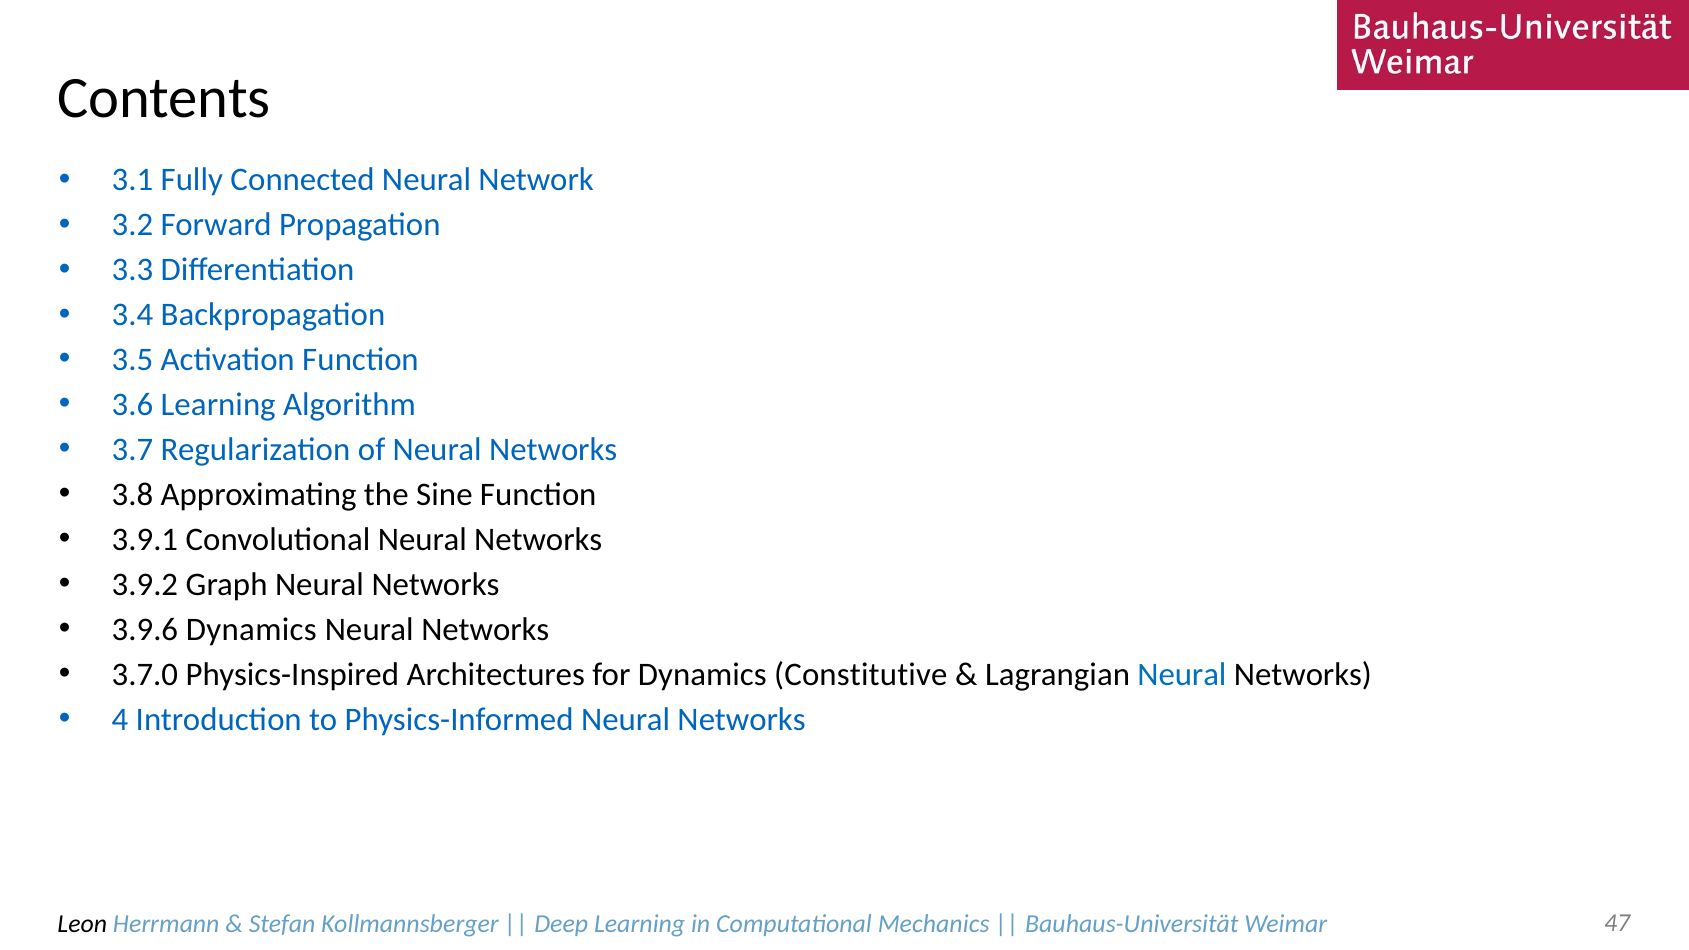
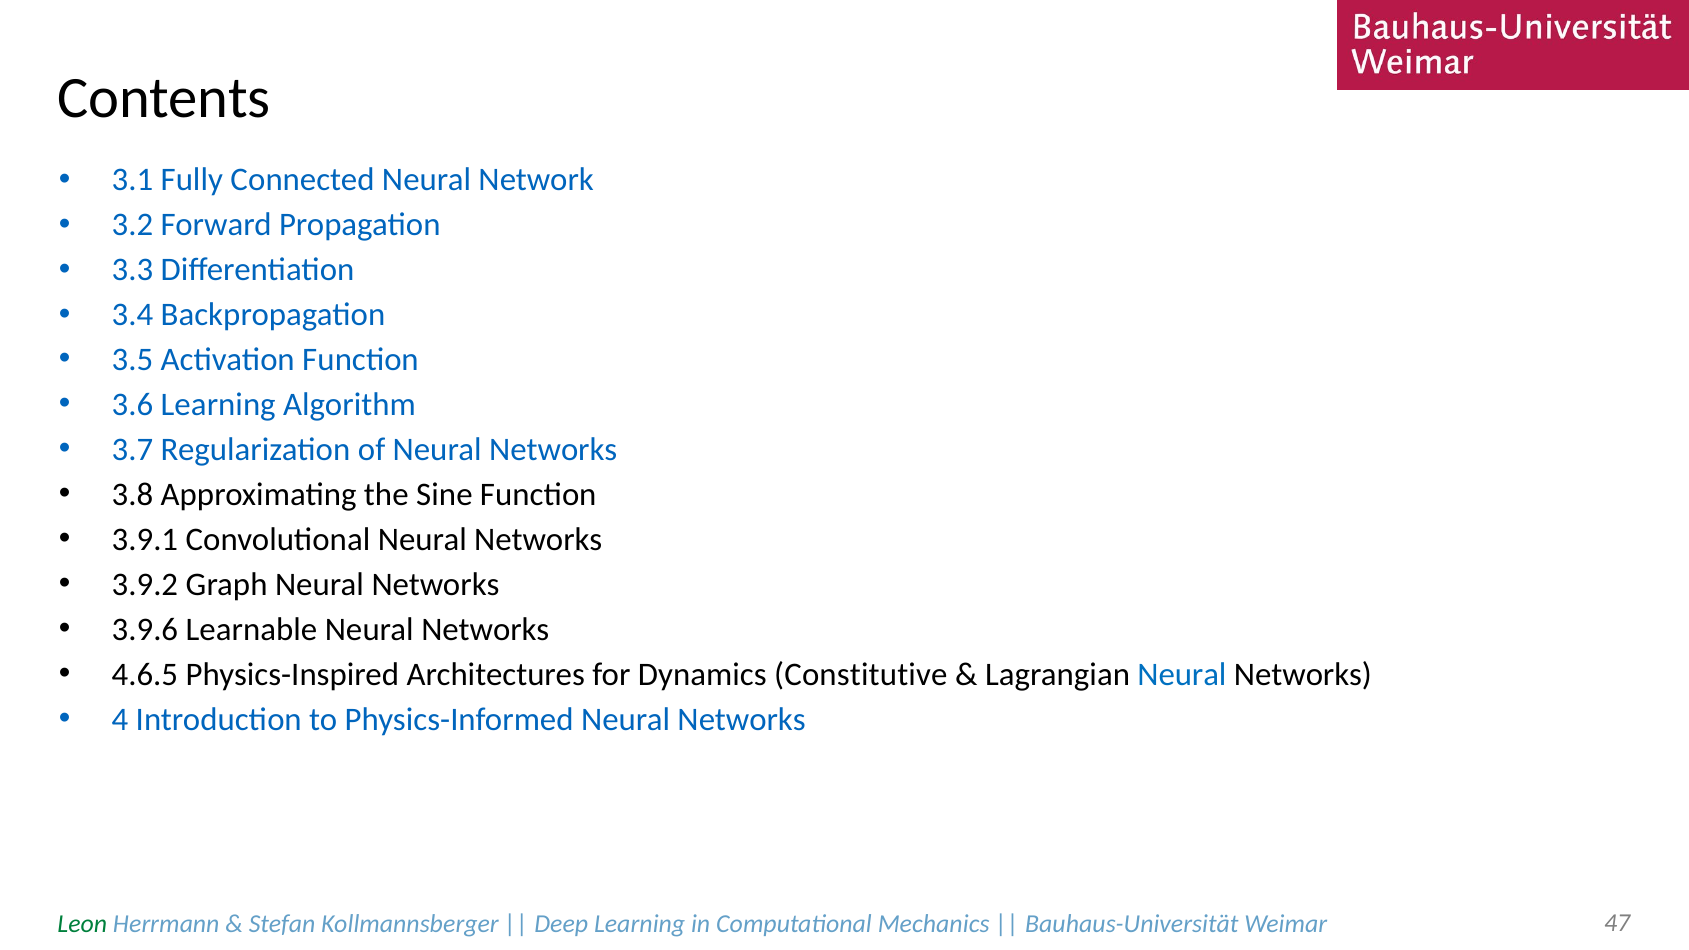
3.9.6 Dynamics: Dynamics -> Learnable
3.7.0: 3.7.0 -> 4.6.5
Leon colour: black -> green
